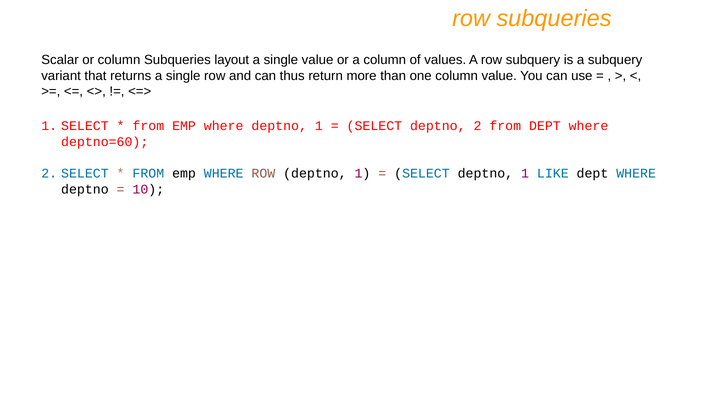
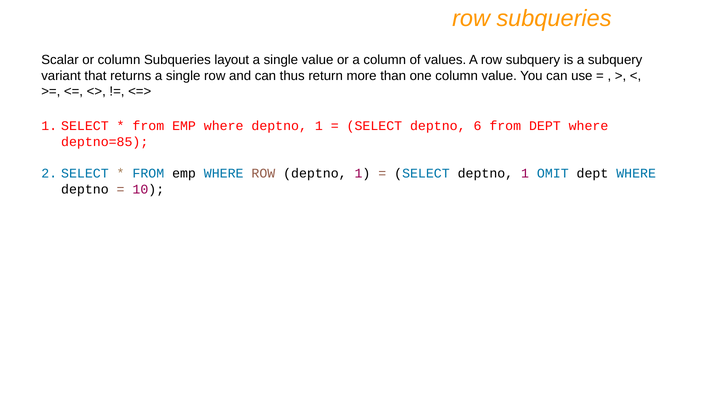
deptno 2: 2 -> 6
deptno=60: deptno=60 -> deptno=85
LIKE: LIKE -> OMIT
